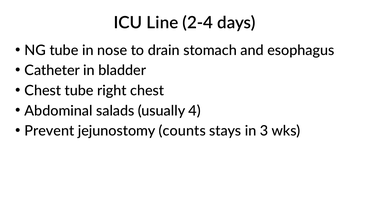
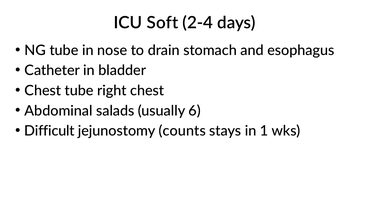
Line: Line -> Soft
4: 4 -> 6
Prevent: Prevent -> Difficult
3: 3 -> 1
